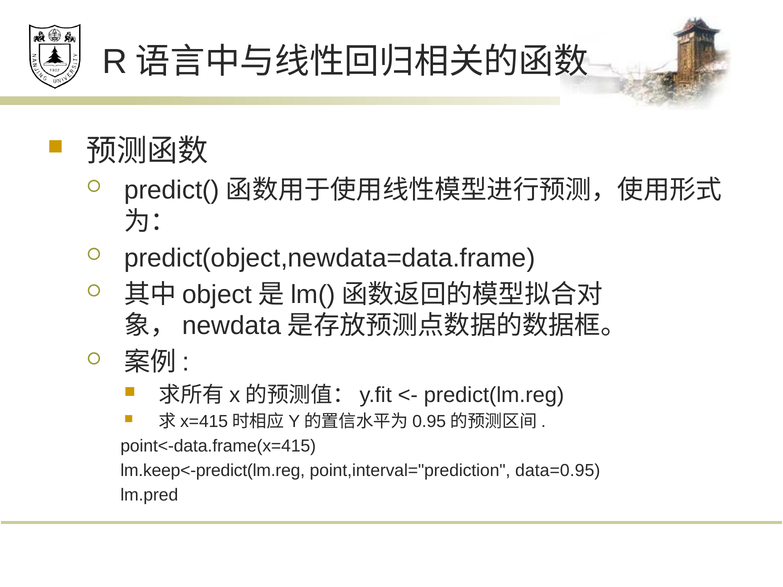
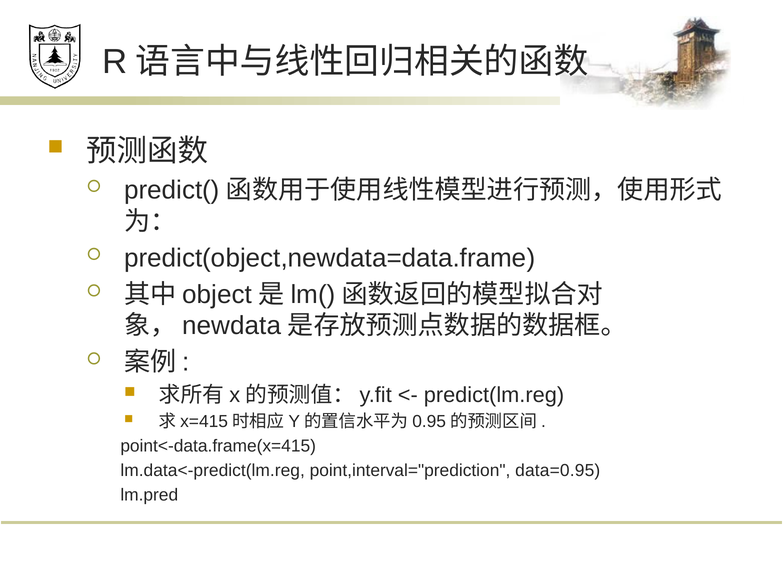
lm.keep<-predict(lm.reg: lm.keep<-predict(lm.reg -> lm.data<-predict(lm.reg
